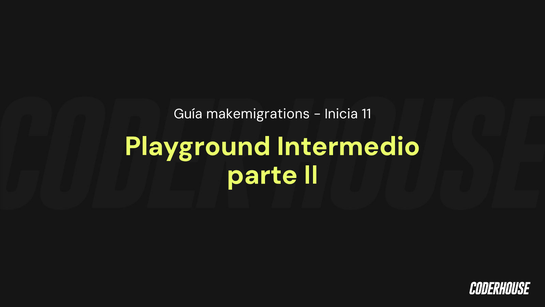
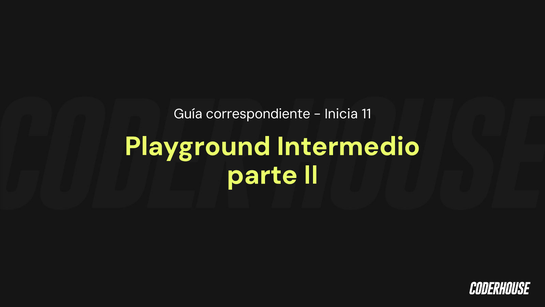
makemigrations: makemigrations -> correspondiente
